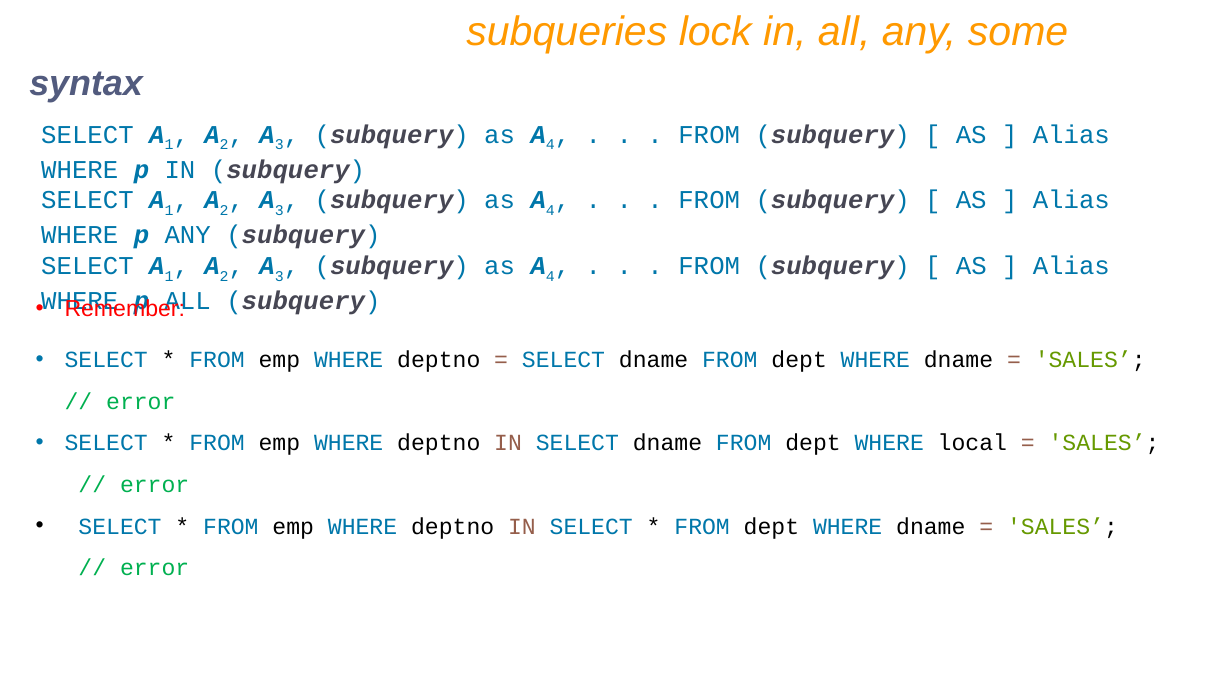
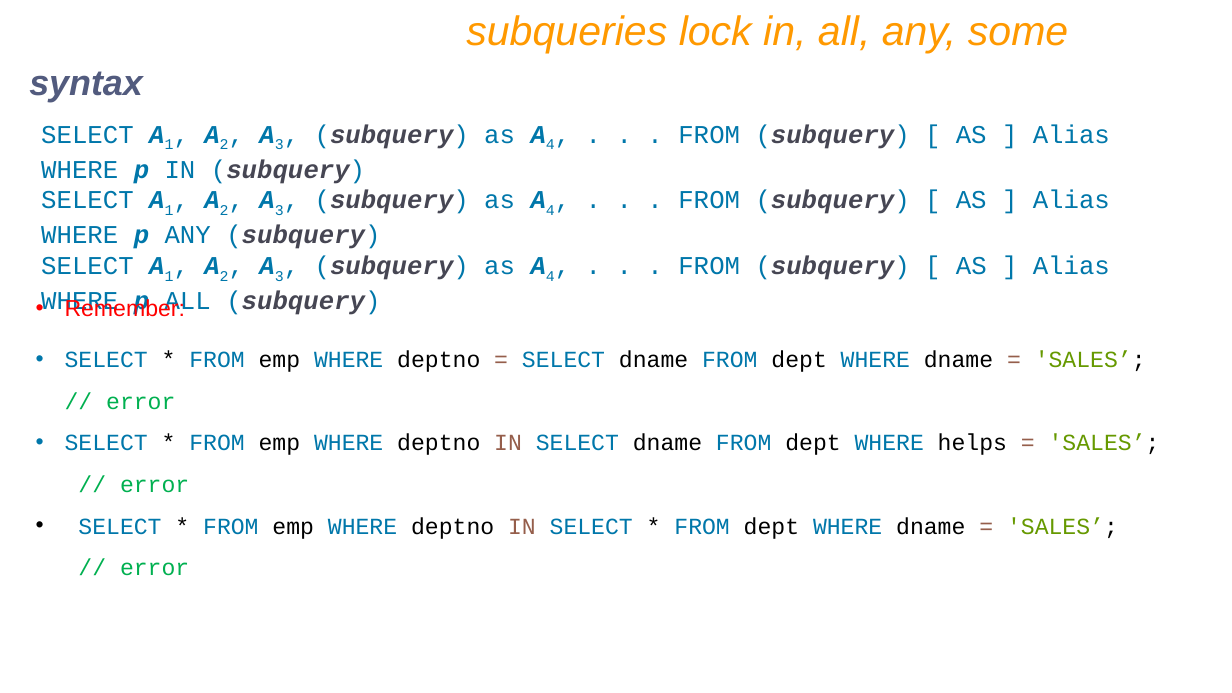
local: local -> helps
